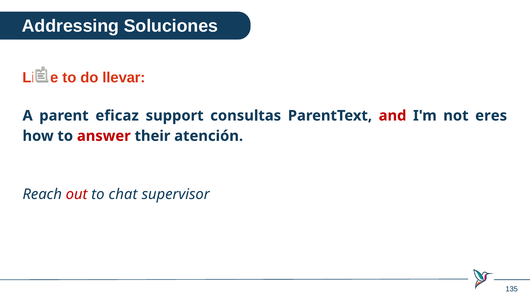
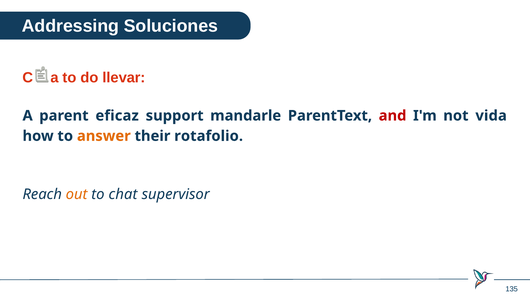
Libre: Libre -> Clara
consultas: consultas -> mandarle
eres: eres -> vida
answer colour: red -> orange
atención: atención -> rotafolio
out colour: red -> orange
